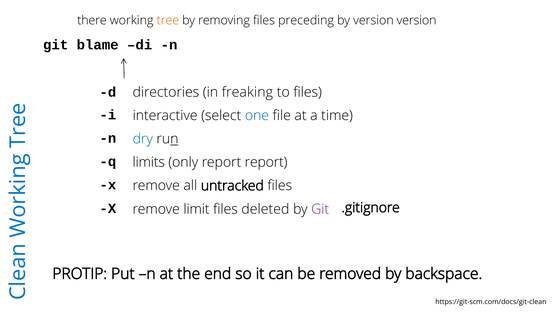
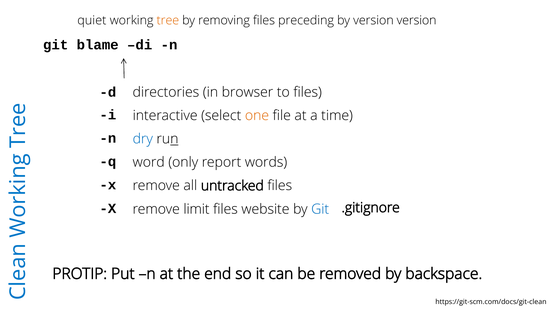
there: there -> quiet
freaking: freaking -> browser
one colour: blue -> orange
limits: limits -> word
report report: report -> words
deleted: deleted -> website
Git at (320, 209) colour: purple -> blue
